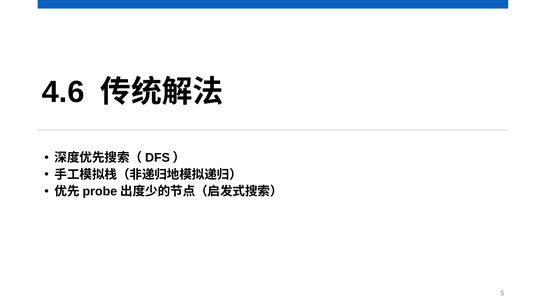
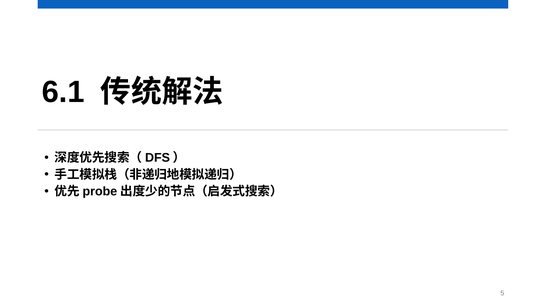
4.6: 4.6 -> 6.1
